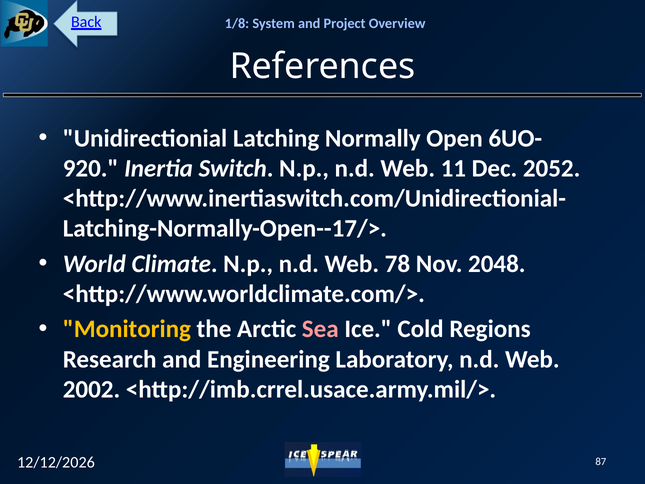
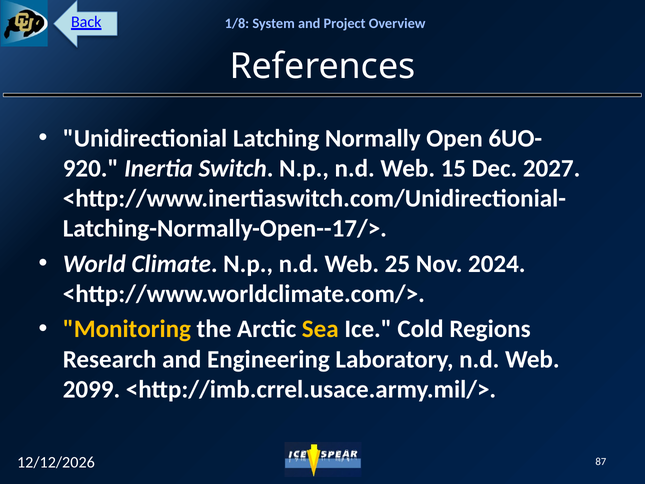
11: 11 -> 15
2052: 2052 -> 2027
78: 78 -> 25
2048: 2048 -> 2024
Sea colour: pink -> yellow
2002: 2002 -> 2099
